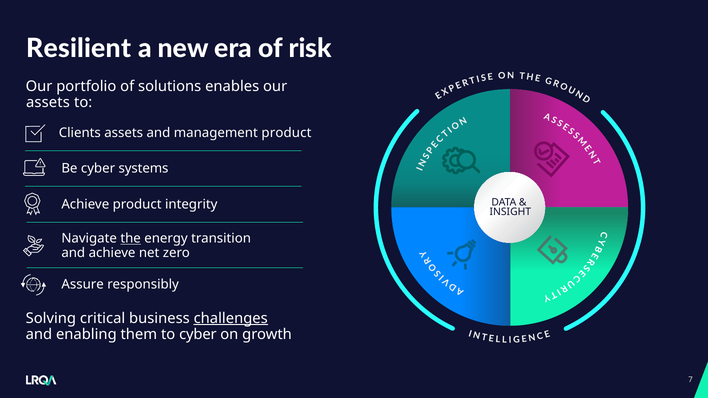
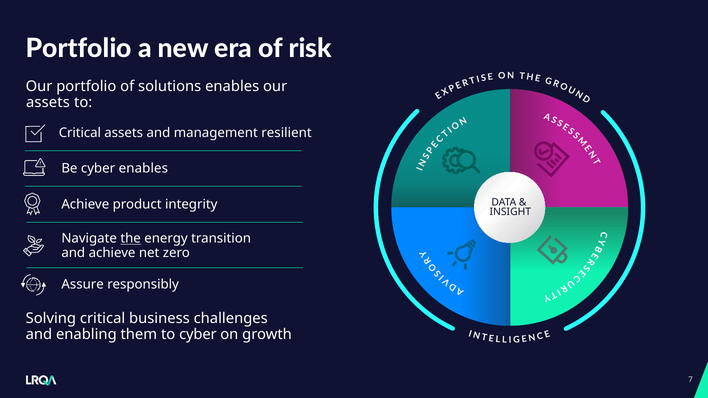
Resilient at (79, 49): Resilient -> Portfolio
Clients at (80, 133): Clients -> Critical
management product: product -> resilient
cyber systems: systems -> enables
challenges underline: present -> none
